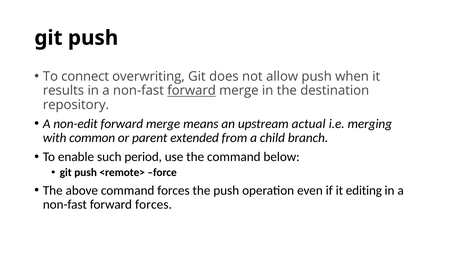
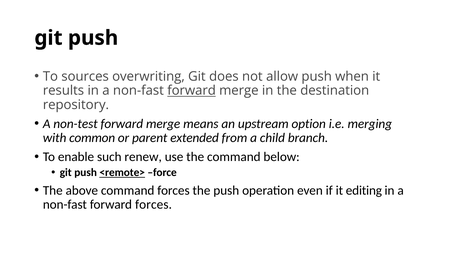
connect: connect -> sources
non-edit: non-edit -> non-test
actual: actual -> option
period: period -> renew
<remote> underline: none -> present
